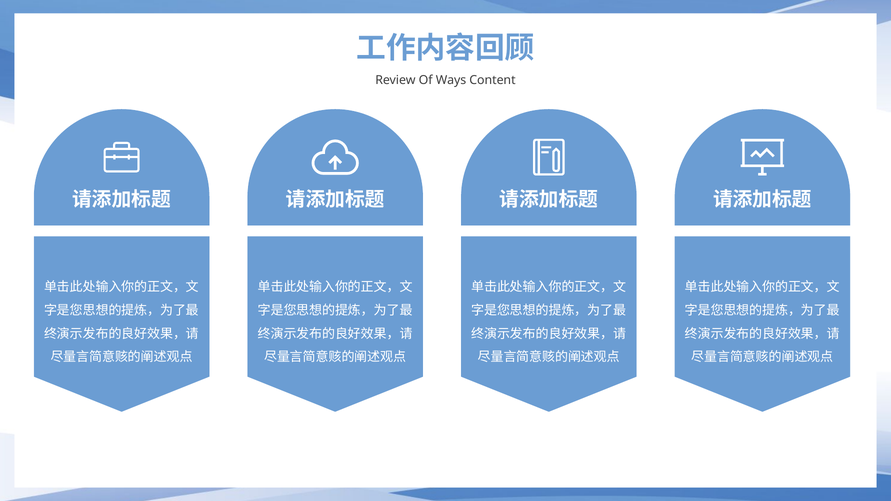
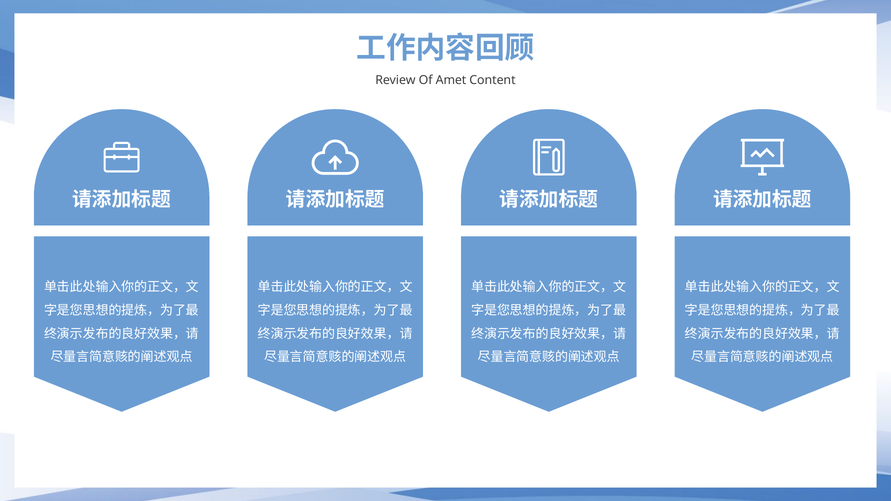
Ways: Ways -> Amet
